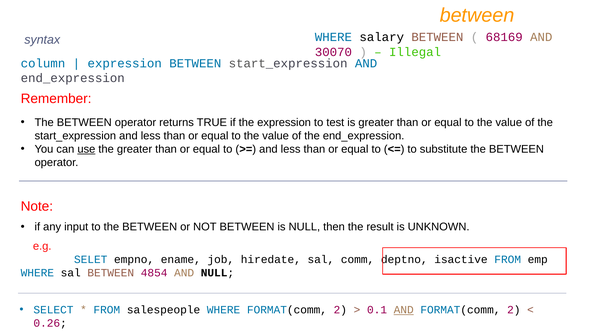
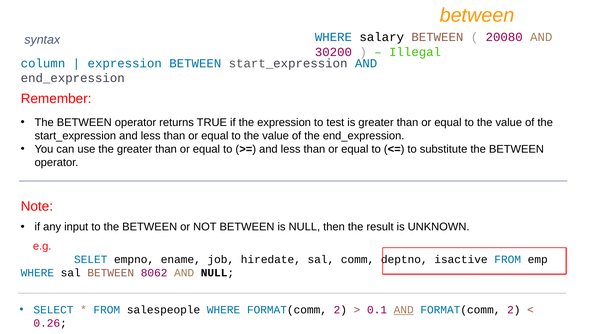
68169: 68169 -> 20080
30070: 30070 -> 30200
use underline: present -> none
4854: 4854 -> 8062
